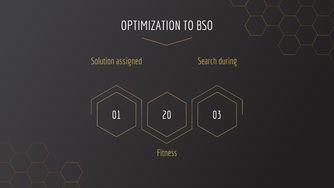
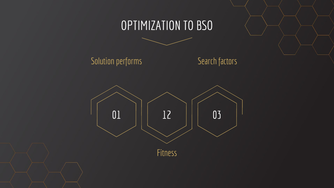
assigned: assigned -> performs
during: during -> factors
20: 20 -> 12
